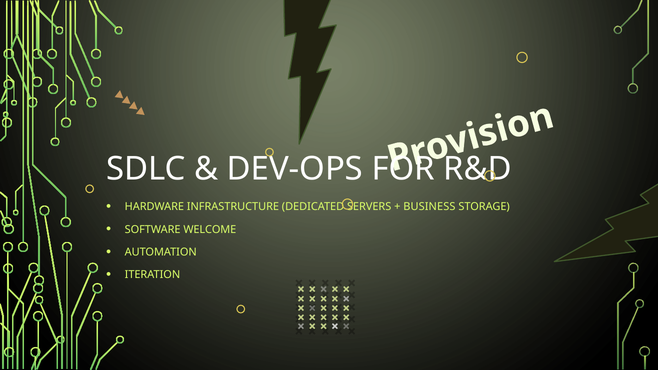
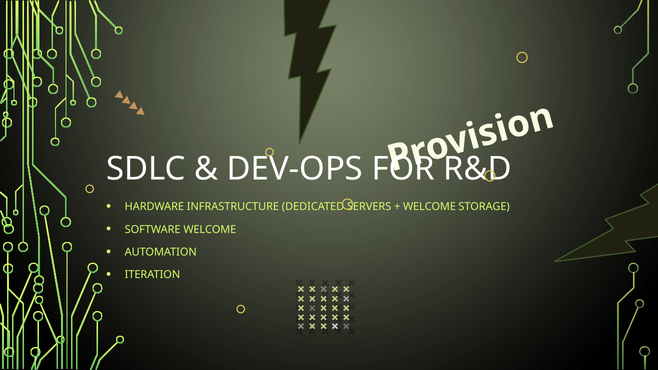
BUSINESS at (429, 207): BUSINESS -> WELCOME
